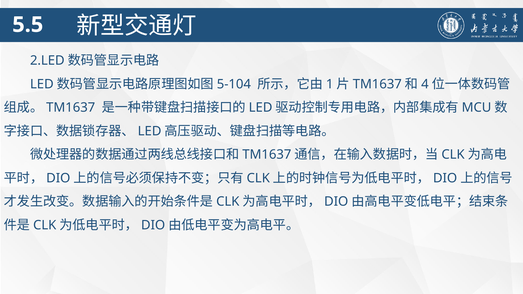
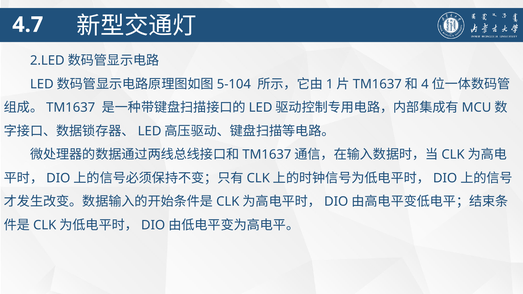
5.5: 5.5 -> 4.7
